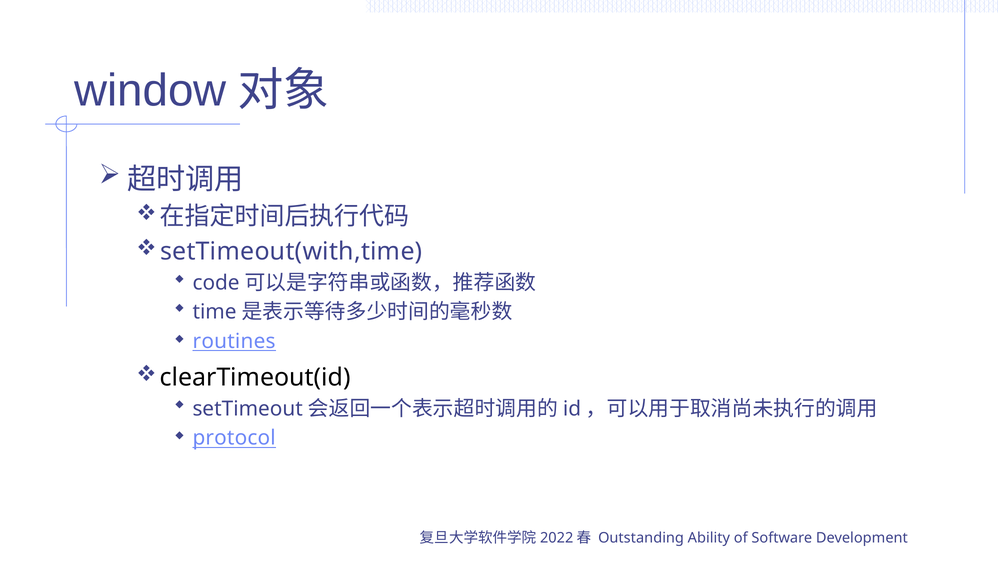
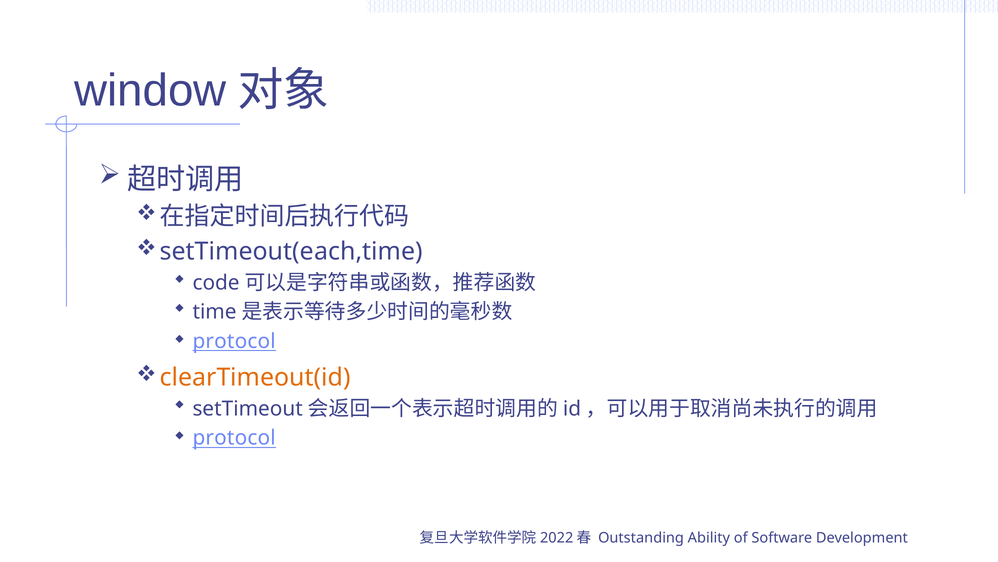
setTimeout(with,time: setTimeout(with,time -> setTimeout(each,time
routines at (234, 341): routines -> protocol
clearTimeout(id colour: black -> orange
